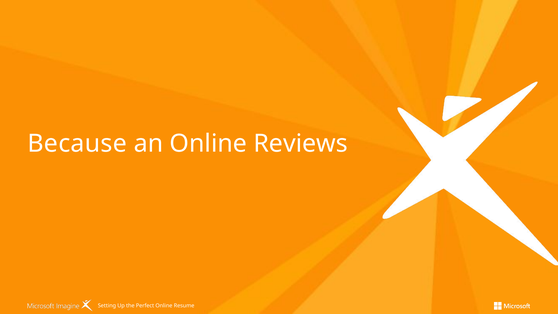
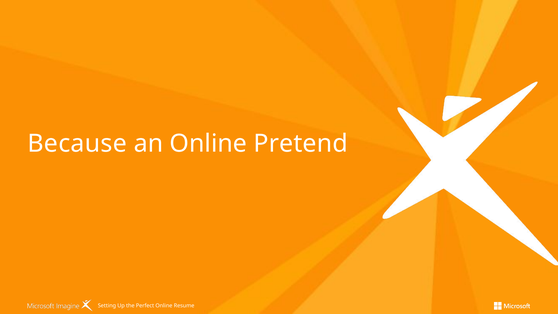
Reviews: Reviews -> Pretend
